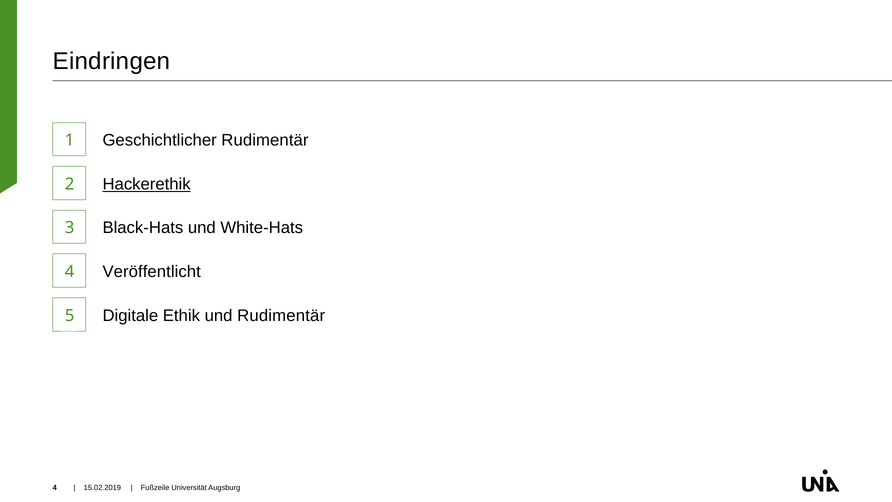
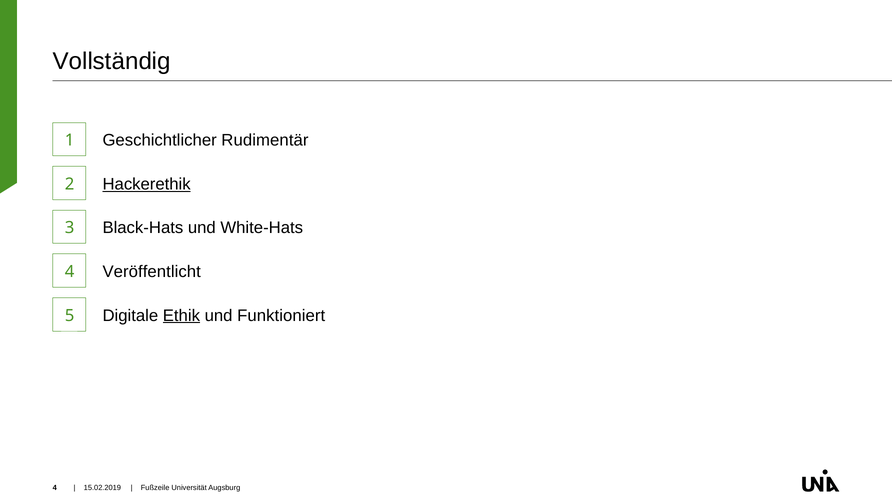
Eindringen: Eindringen -> Vollständig
Ethik underline: none -> present
und Rudimentär: Rudimentär -> Funktioniert
